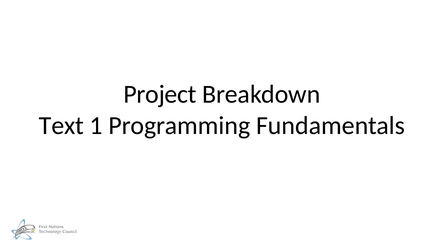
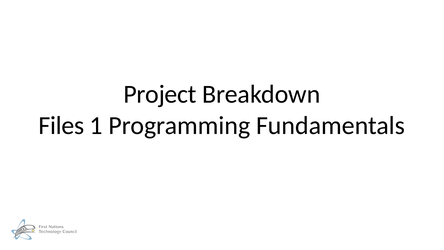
Text: Text -> Files
